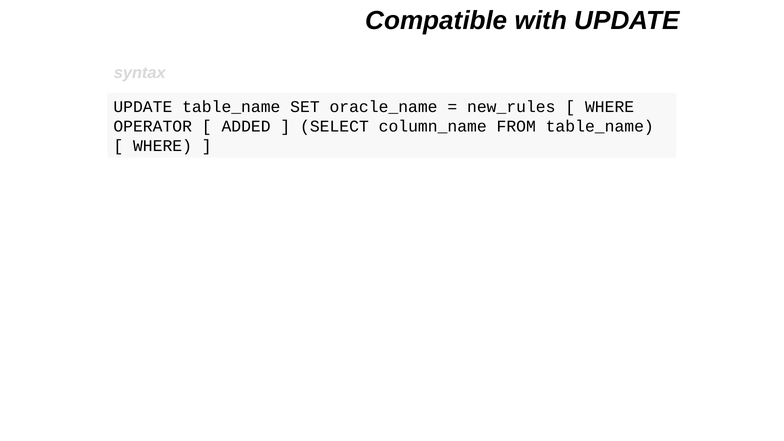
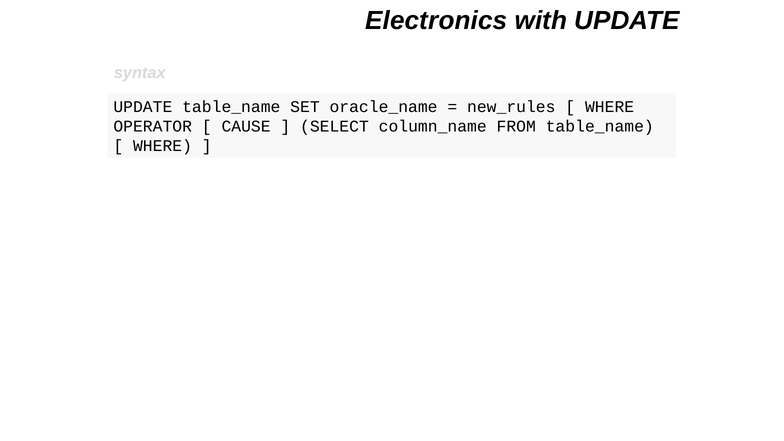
Compatible: Compatible -> Electronics
ADDED: ADDED -> CAUSE
